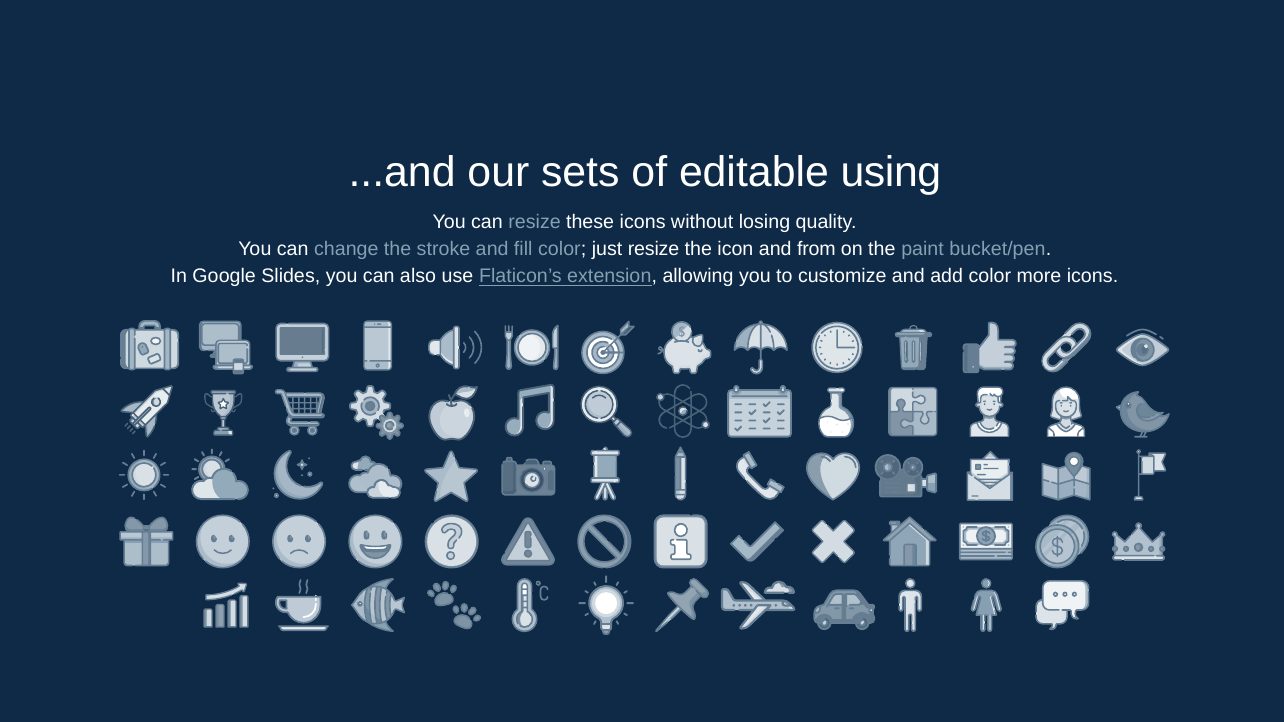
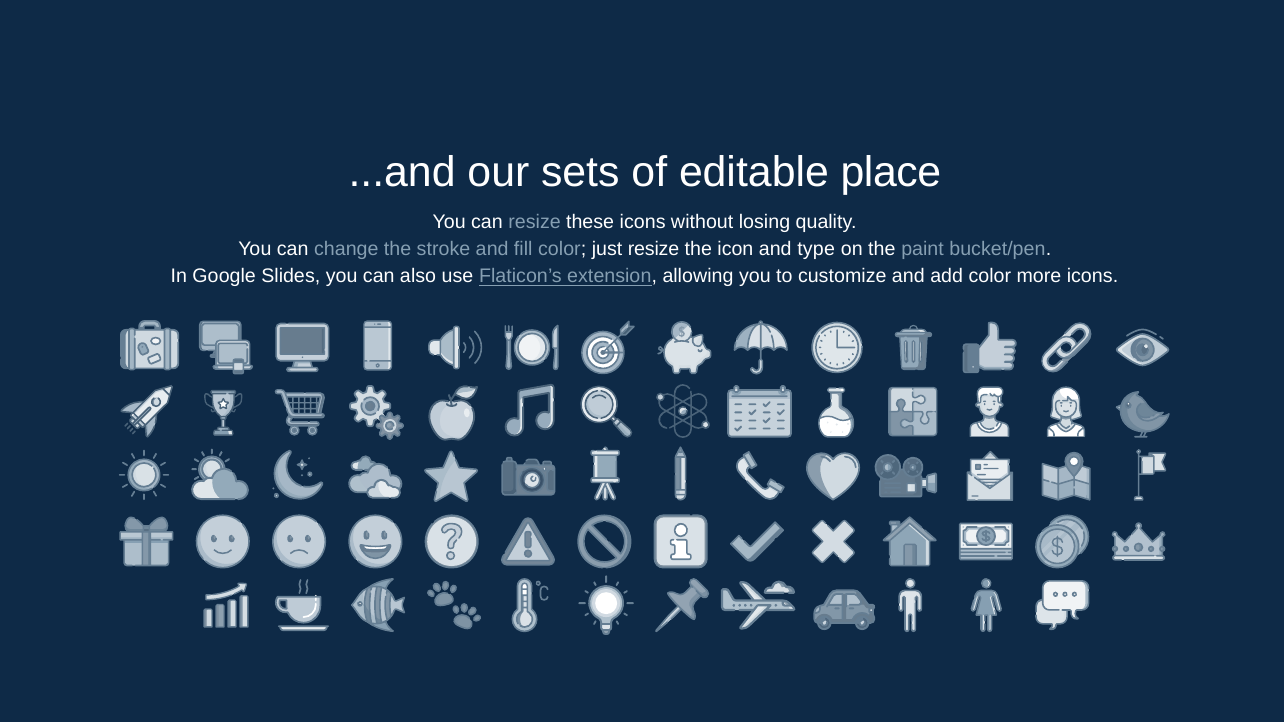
using: using -> place
from: from -> type
